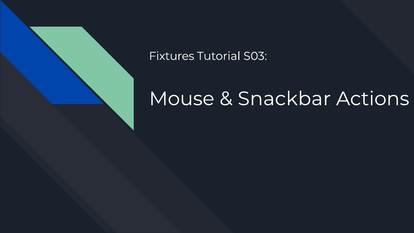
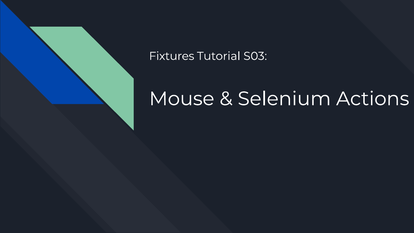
Snackbar: Snackbar -> Selenium
